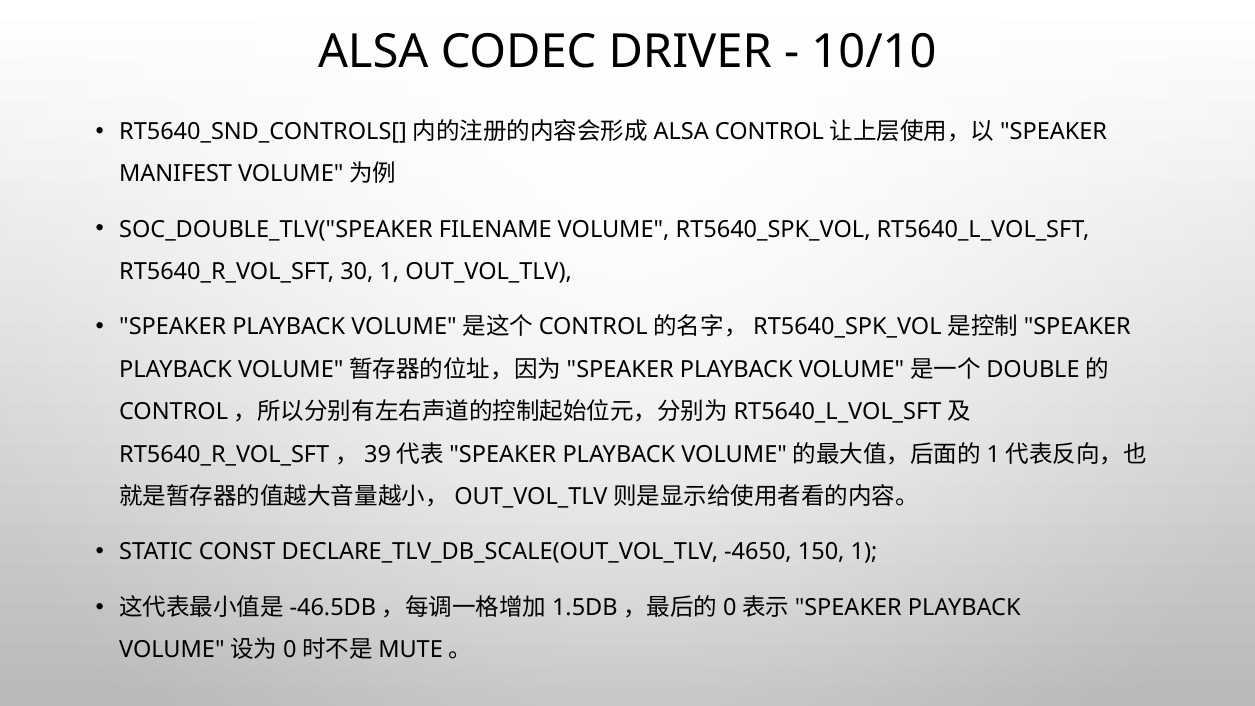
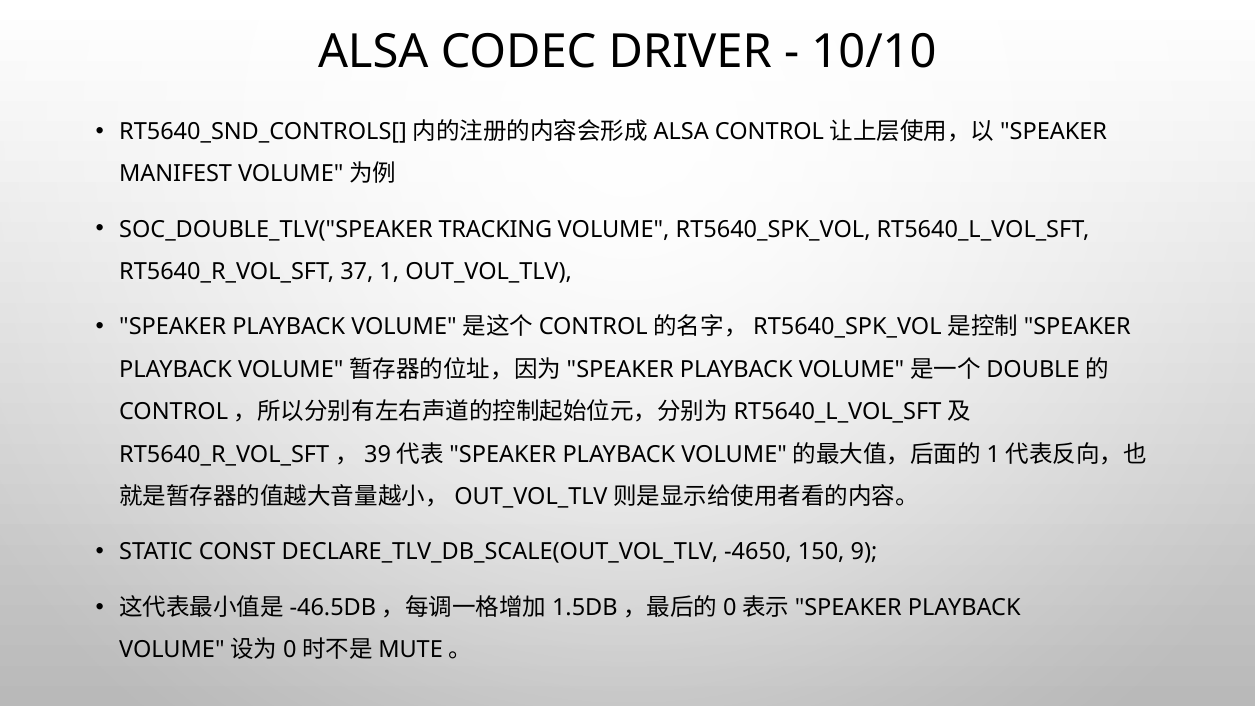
FILENAME: FILENAME -> TRACKING
30: 30 -> 37
150 1: 1 -> 9
